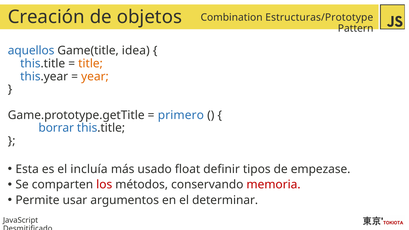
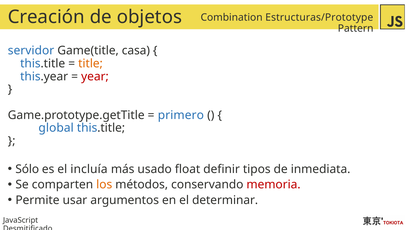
aquellos: aquellos -> servidor
idea: idea -> casa
year colour: orange -> red
borrar: borrar -> global
Esta: Esta -> Sólo
empezase: empezase -> inmediata
los colour: red -> orange
